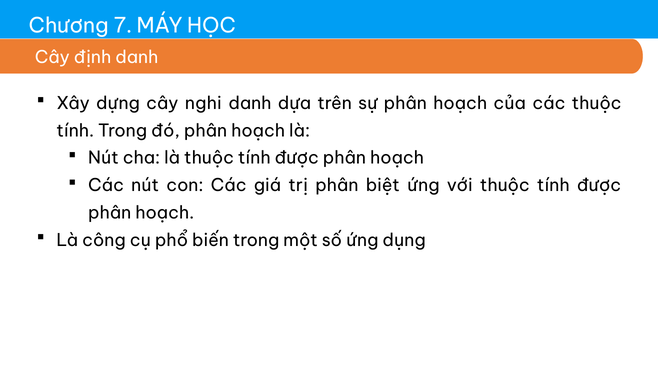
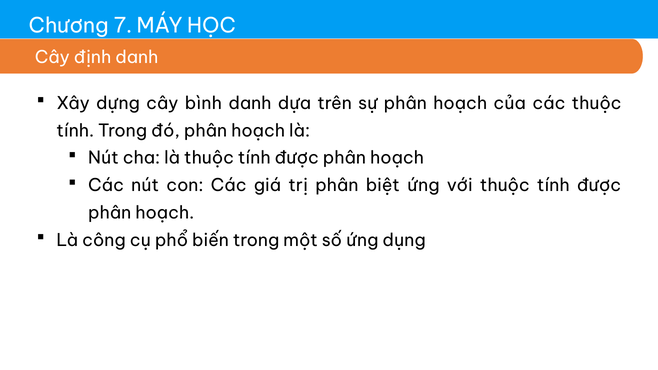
nghi: nghi -> bình
